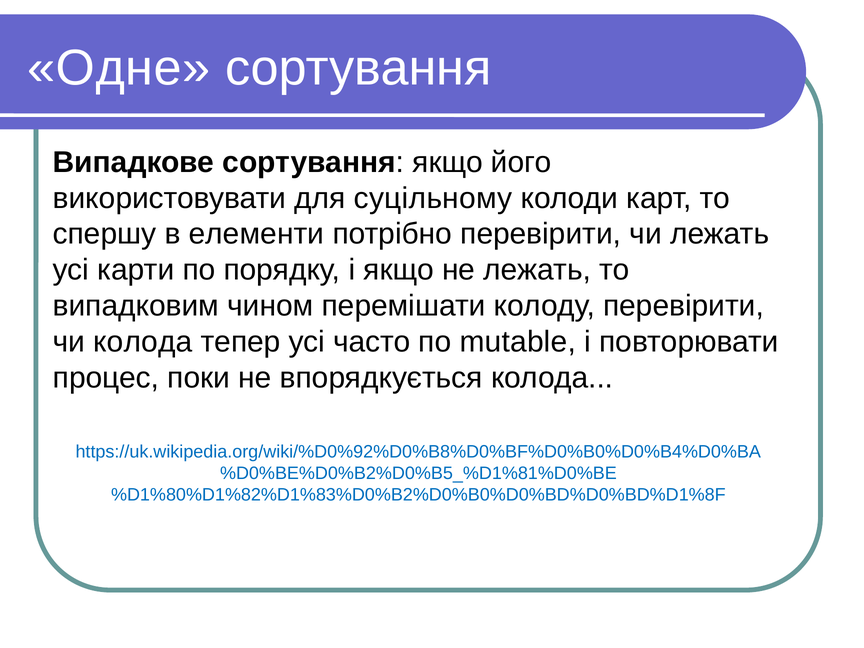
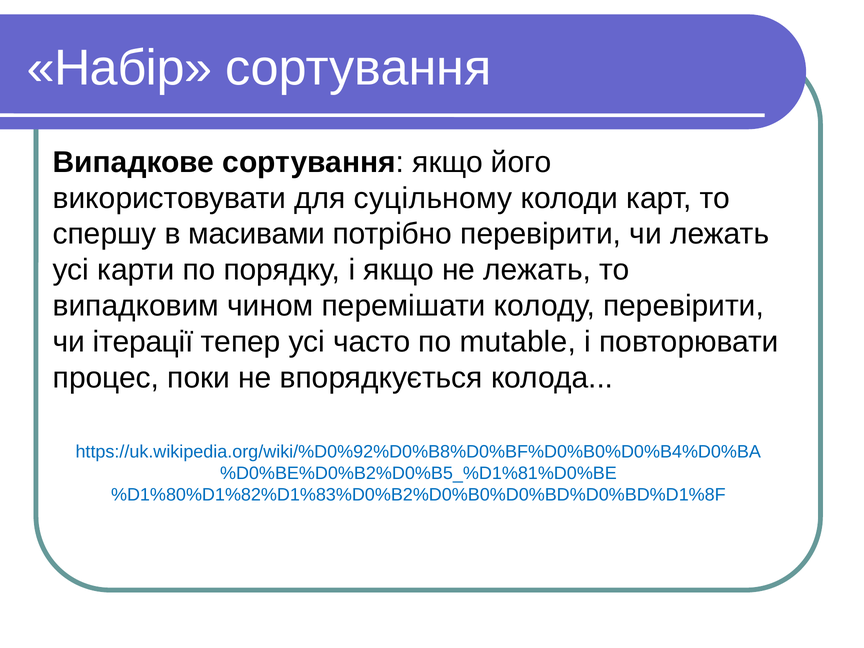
Одне: Одне -> Набір
елементи: елементи -> масивами
чи колода: колода -> ітерації
